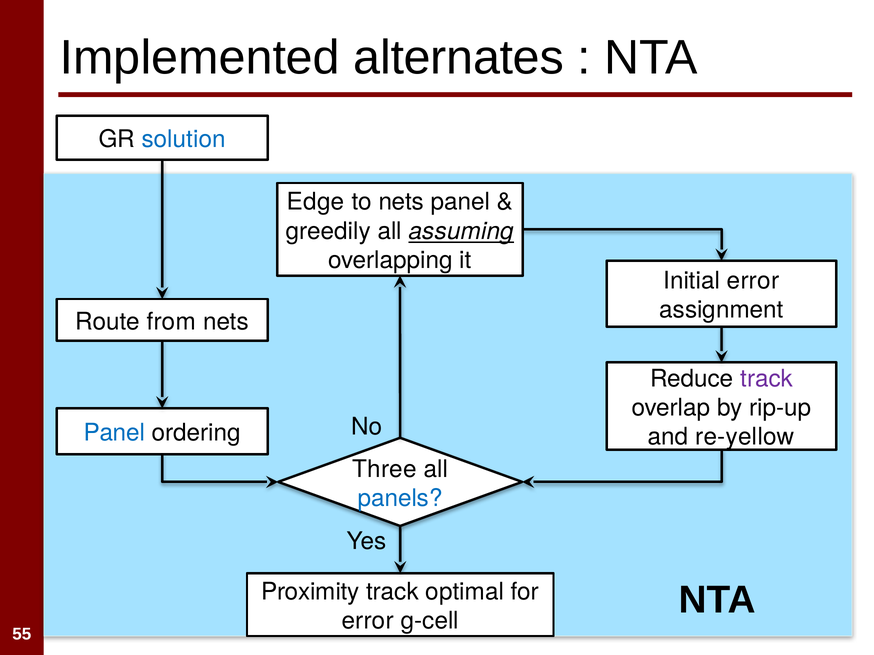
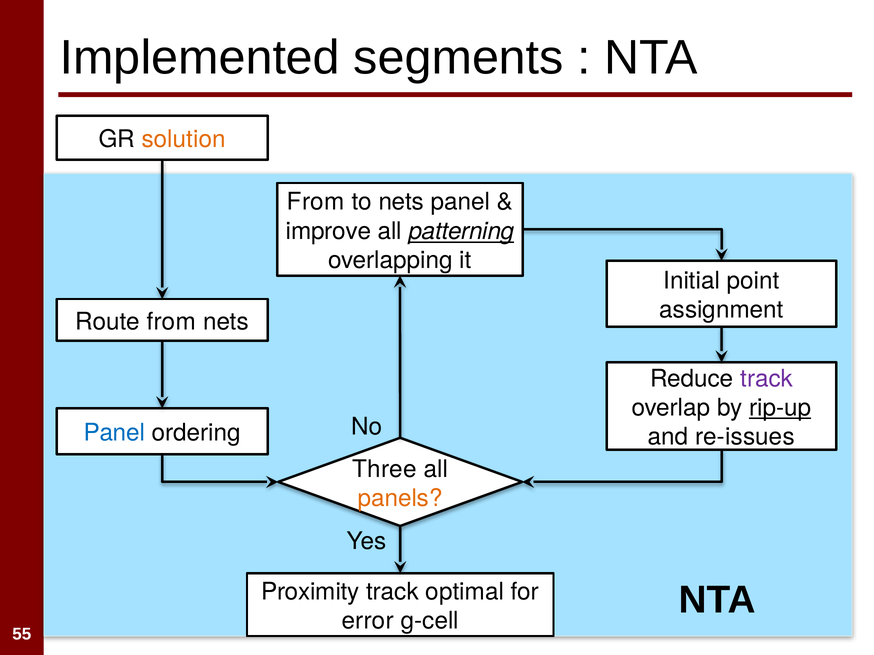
alternates: alternates -> segments
solution colour: blue -> orange
Edge at (316, 202): Edge -> From
greedily: greedily -> improve
assuming: assuming -> patterning
Initial error: error -> point
rip-up underline: none -> present
re-yellow: re-yellow -> re-issues
panels colour: blue -> orange
